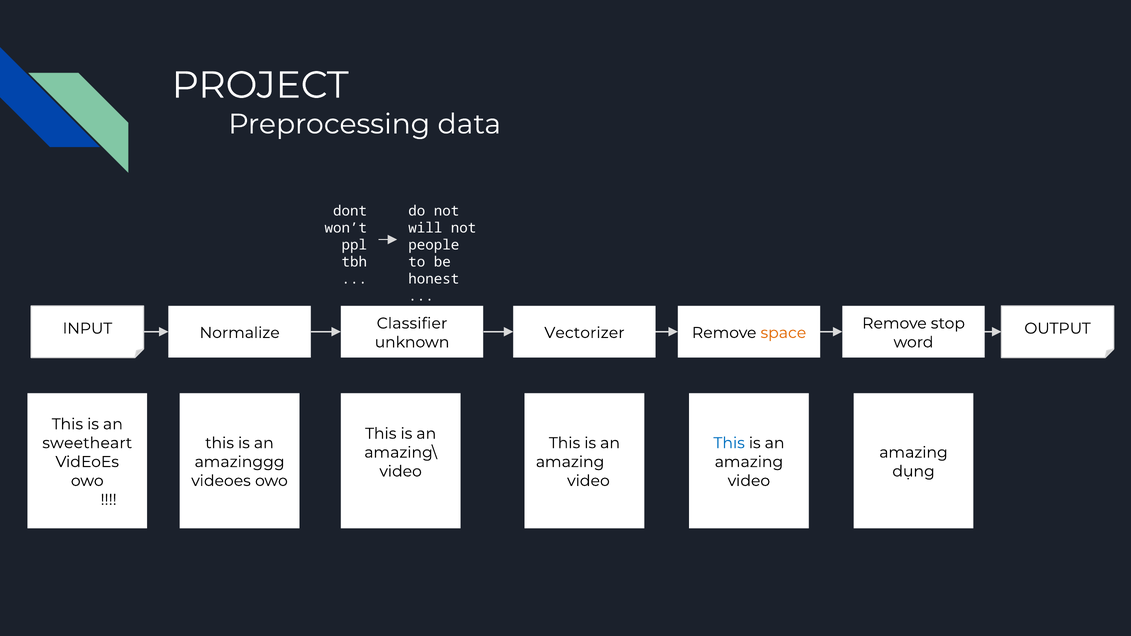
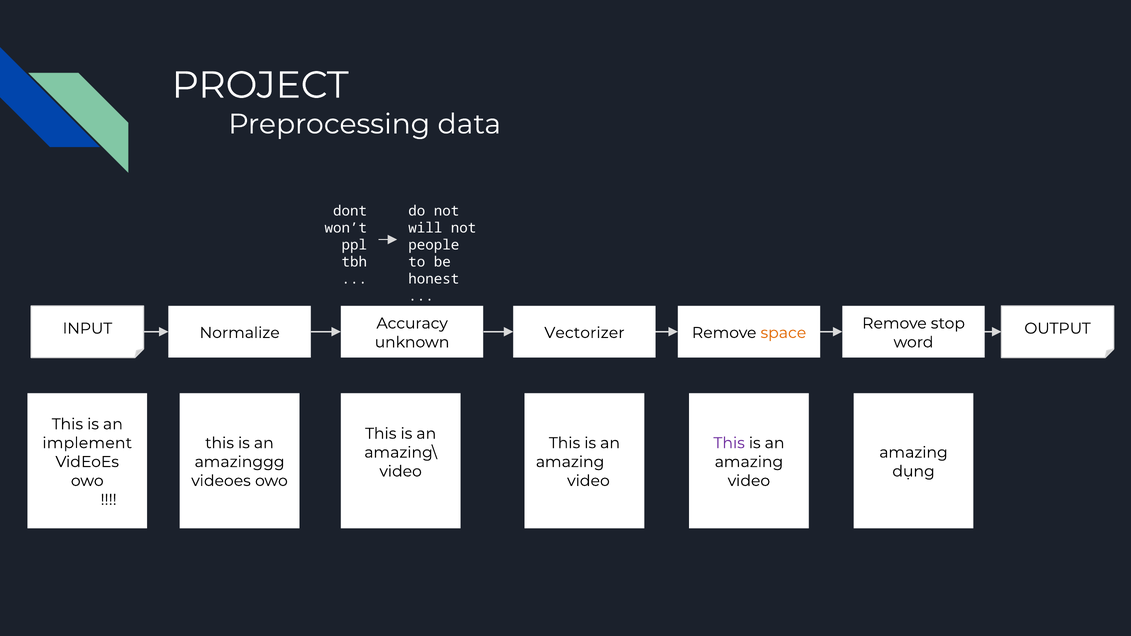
Classifier: Classifier -> Accuracy
sweetheart: sweetheart -> implement
This at (729, 443) colour: blue -> purple
